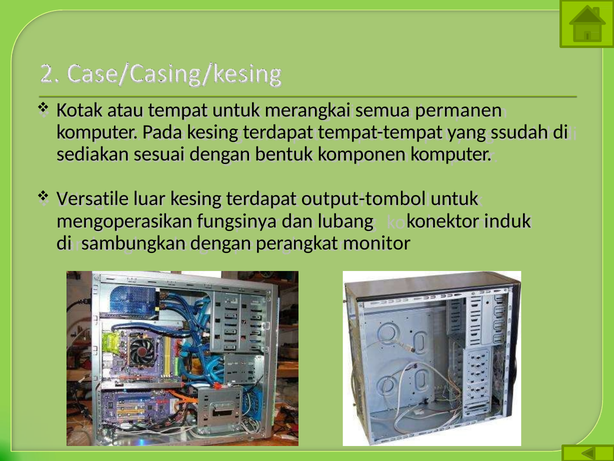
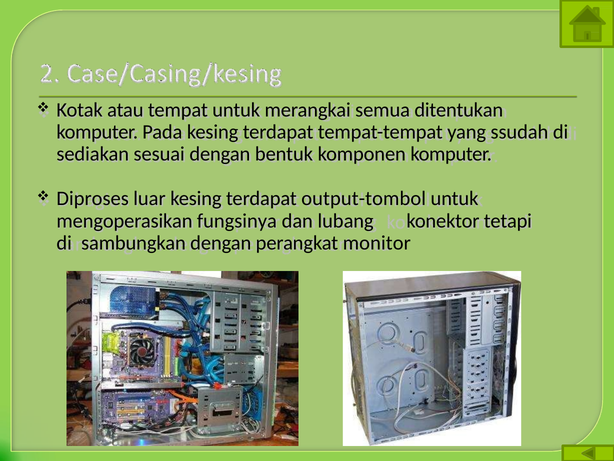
permanen: permanen -> ditentukan
Versatile: Versatile -> Diproses
induk: induk -> tetapi
